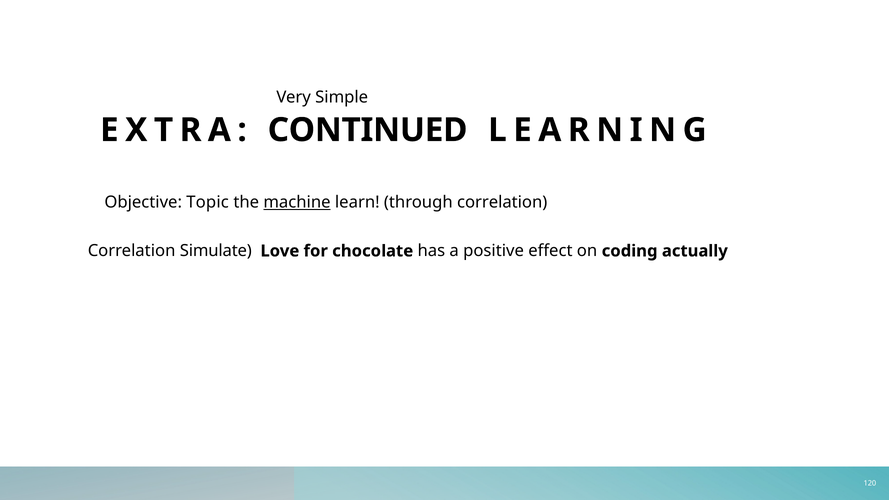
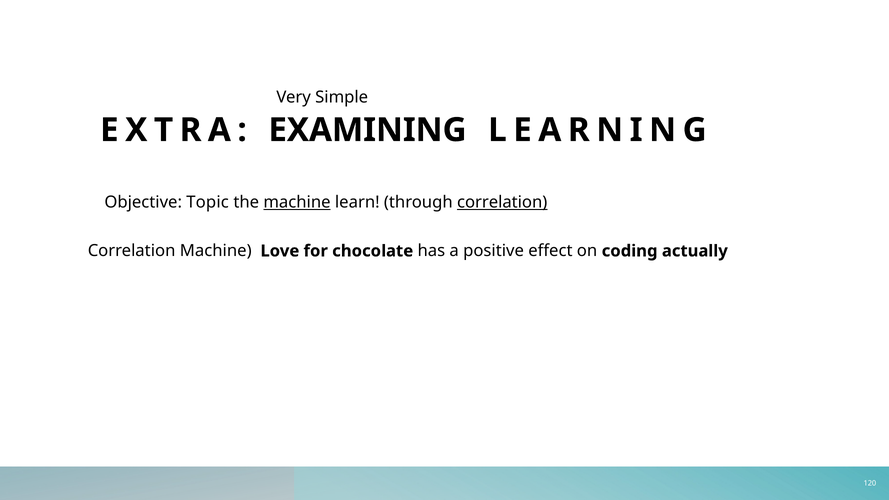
CONTINUED: CONTINUED -> EXAMINING
correlation at (502, 202) underline: none -> present
Correlation Simulate: Simulate -> Machine
